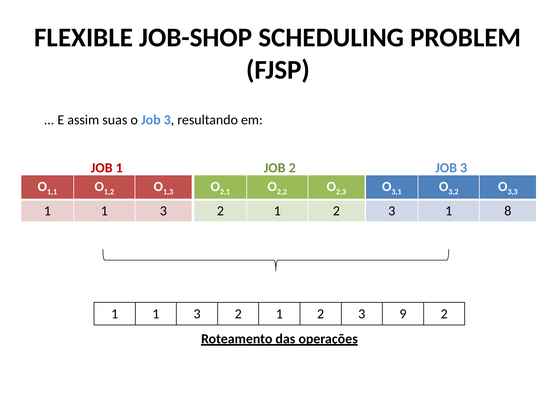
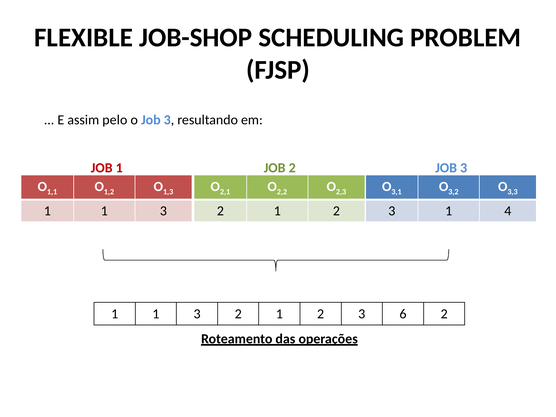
suas: suas -> pelo
8: 8 -> 4
9: 9 -> 6
